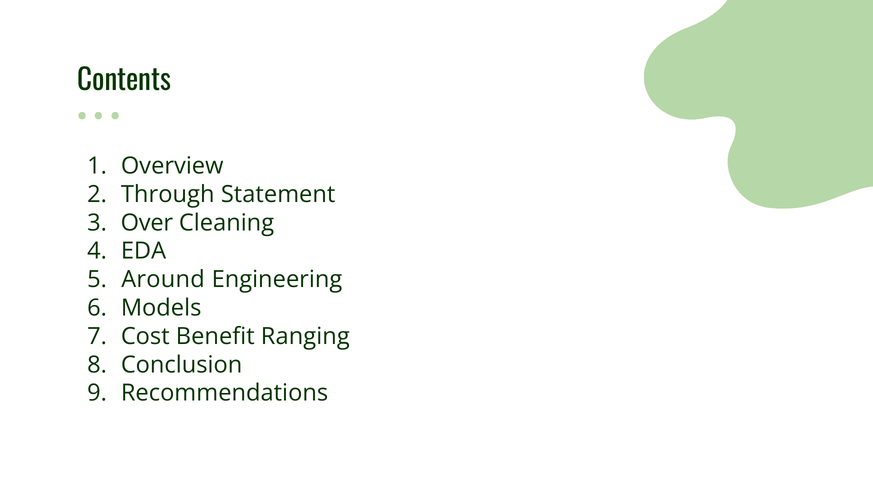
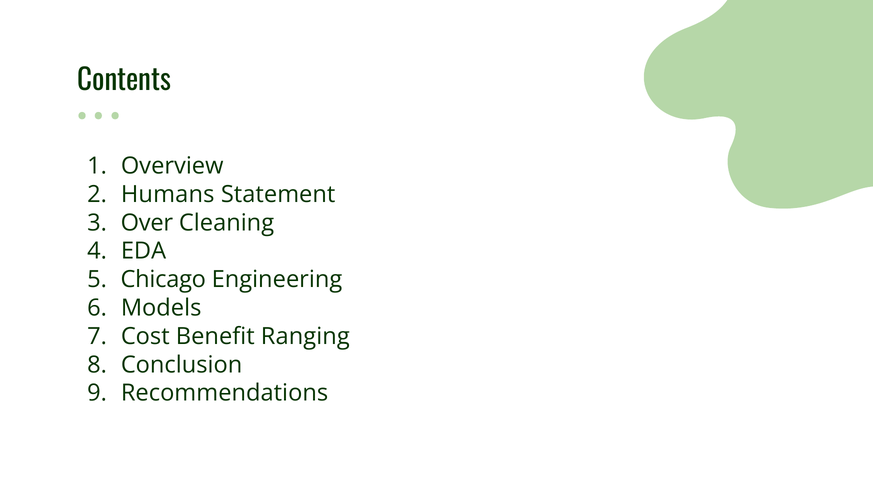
Through: Through -> Humans
Around: Around -> Chicago
